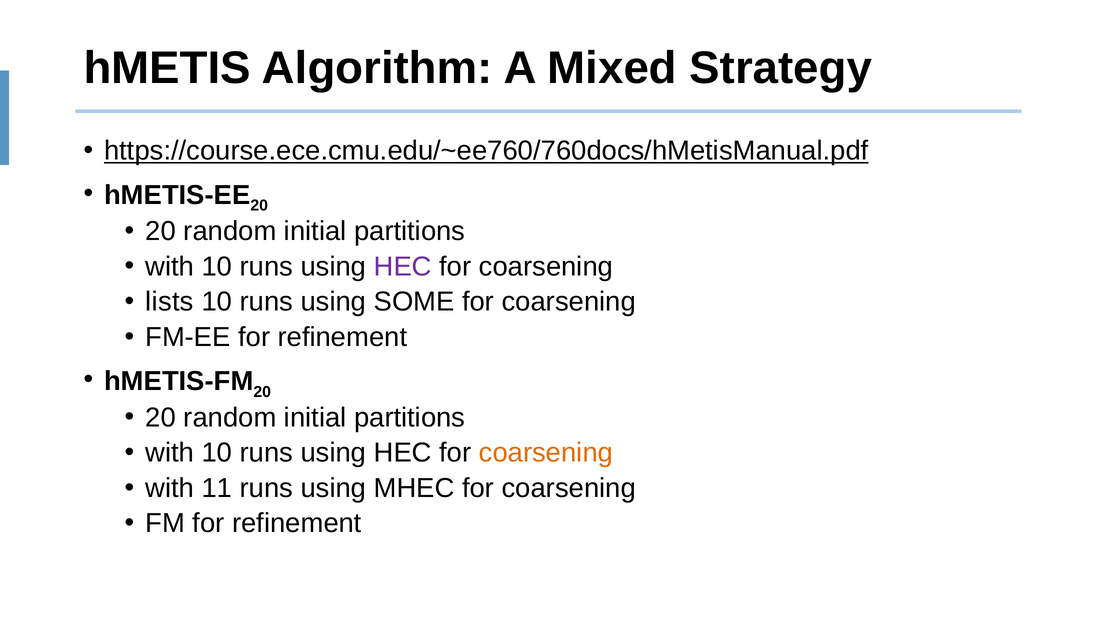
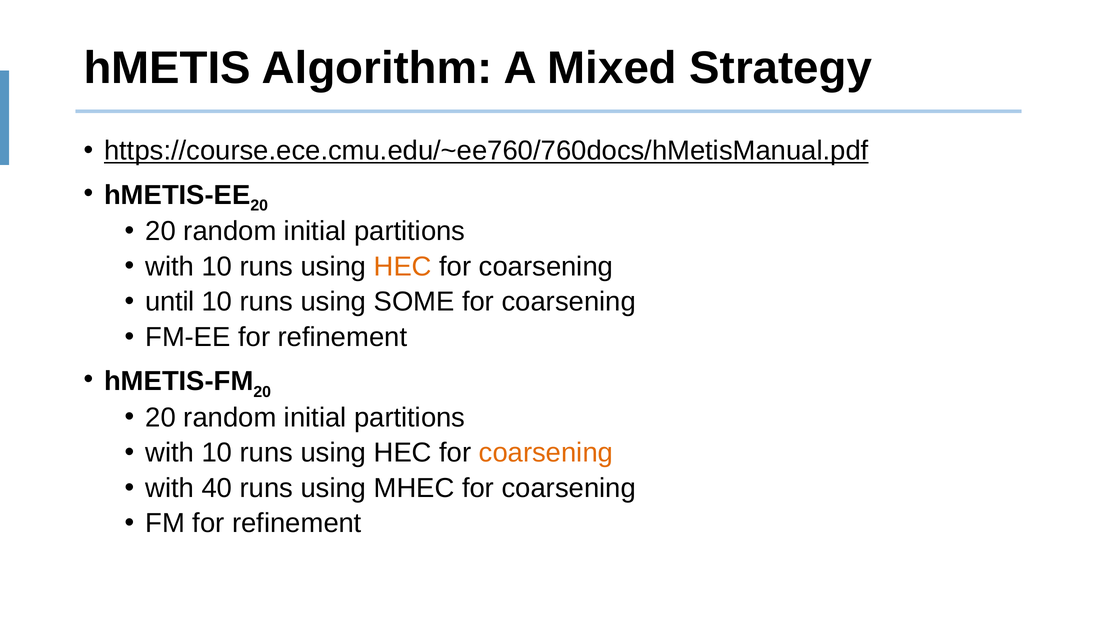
HEC at (403, 266) colour: purple -> orange
lists: lists -> until
11: 11 -> 40
